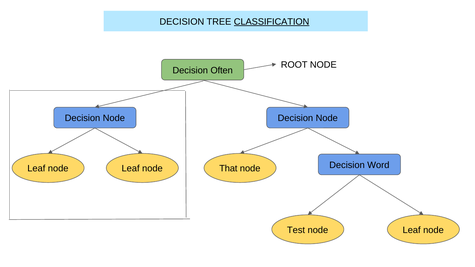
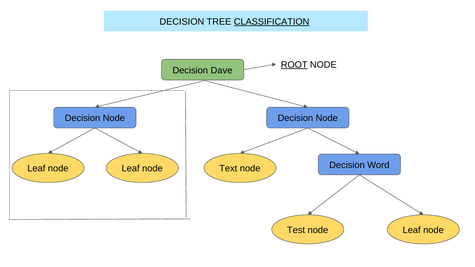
ROOT underline: none -> present
Often: Often -> Dave
That: That -> Text
